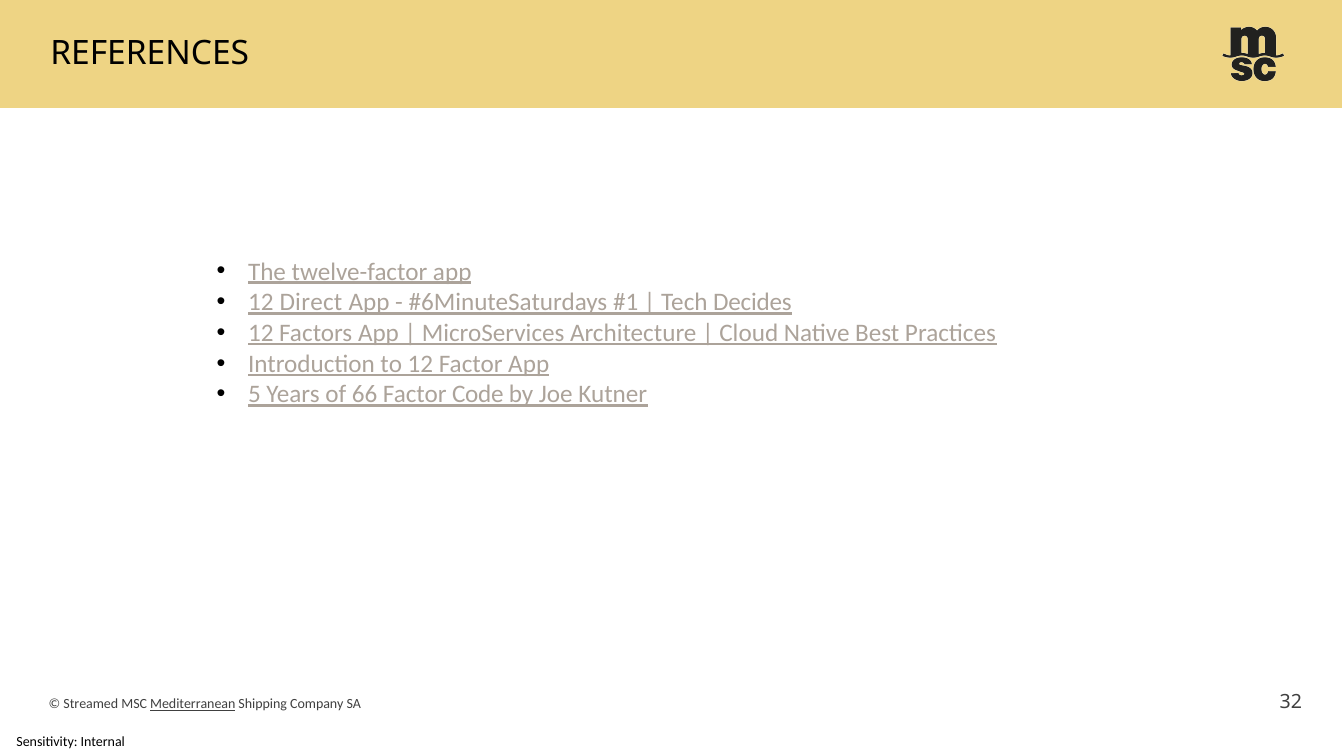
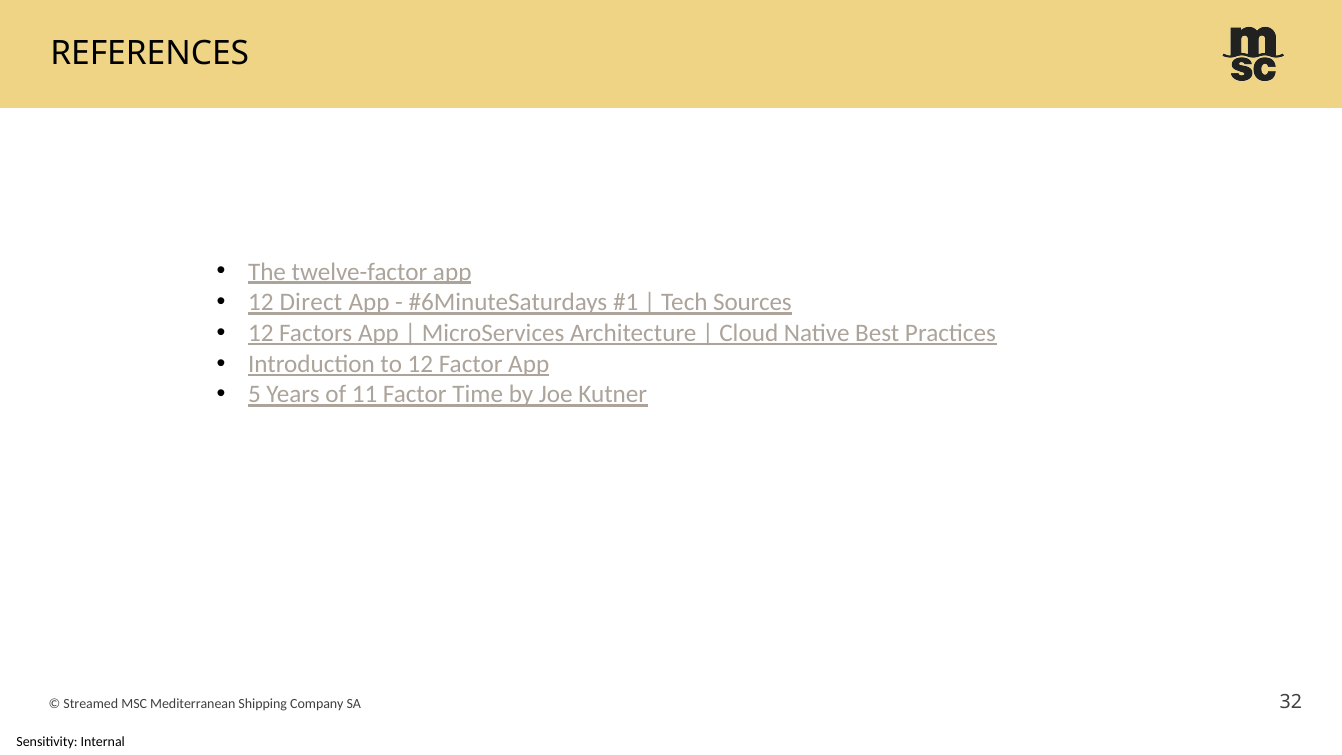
Decides: Decides -> Sources
66: 66 -> 11
Code: Code -> Time
Mediterranean underline: present -> none
